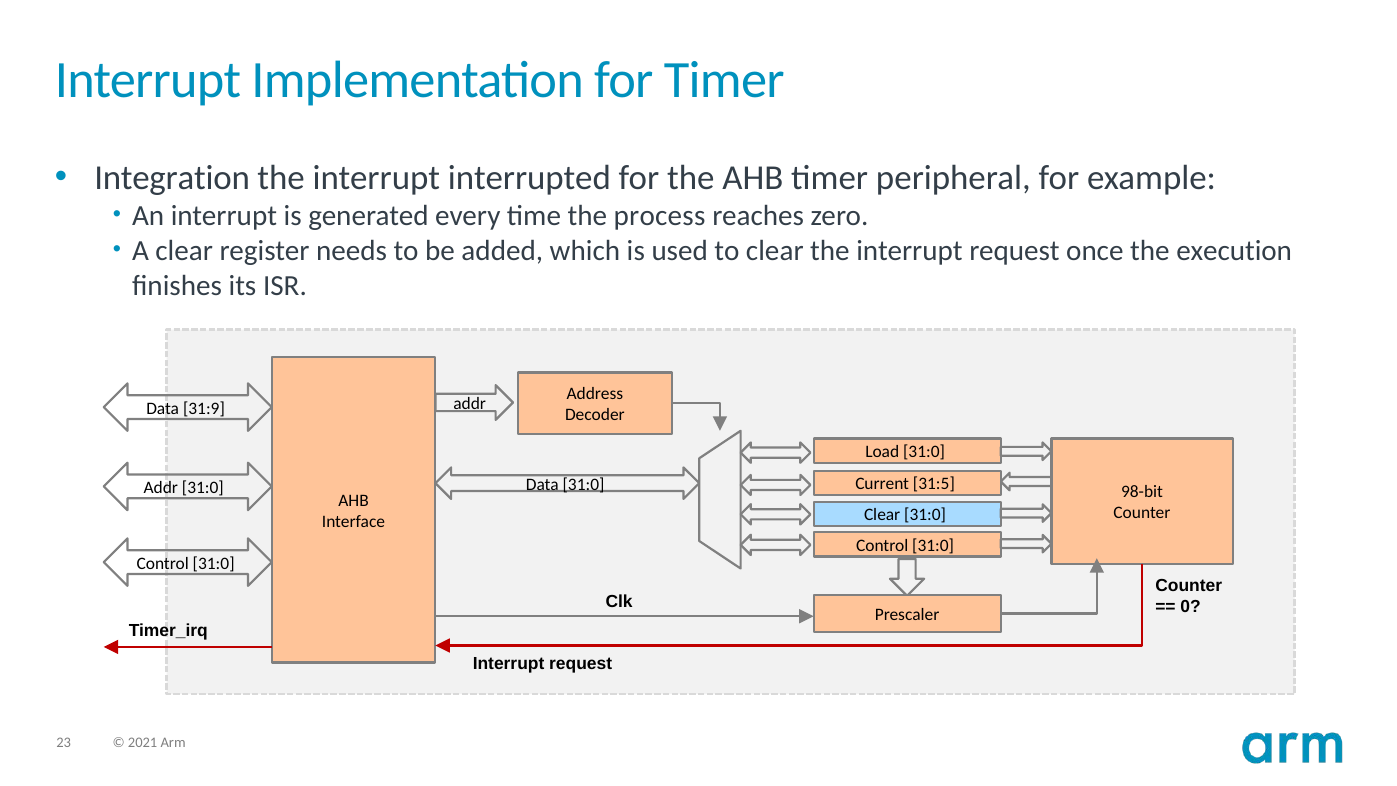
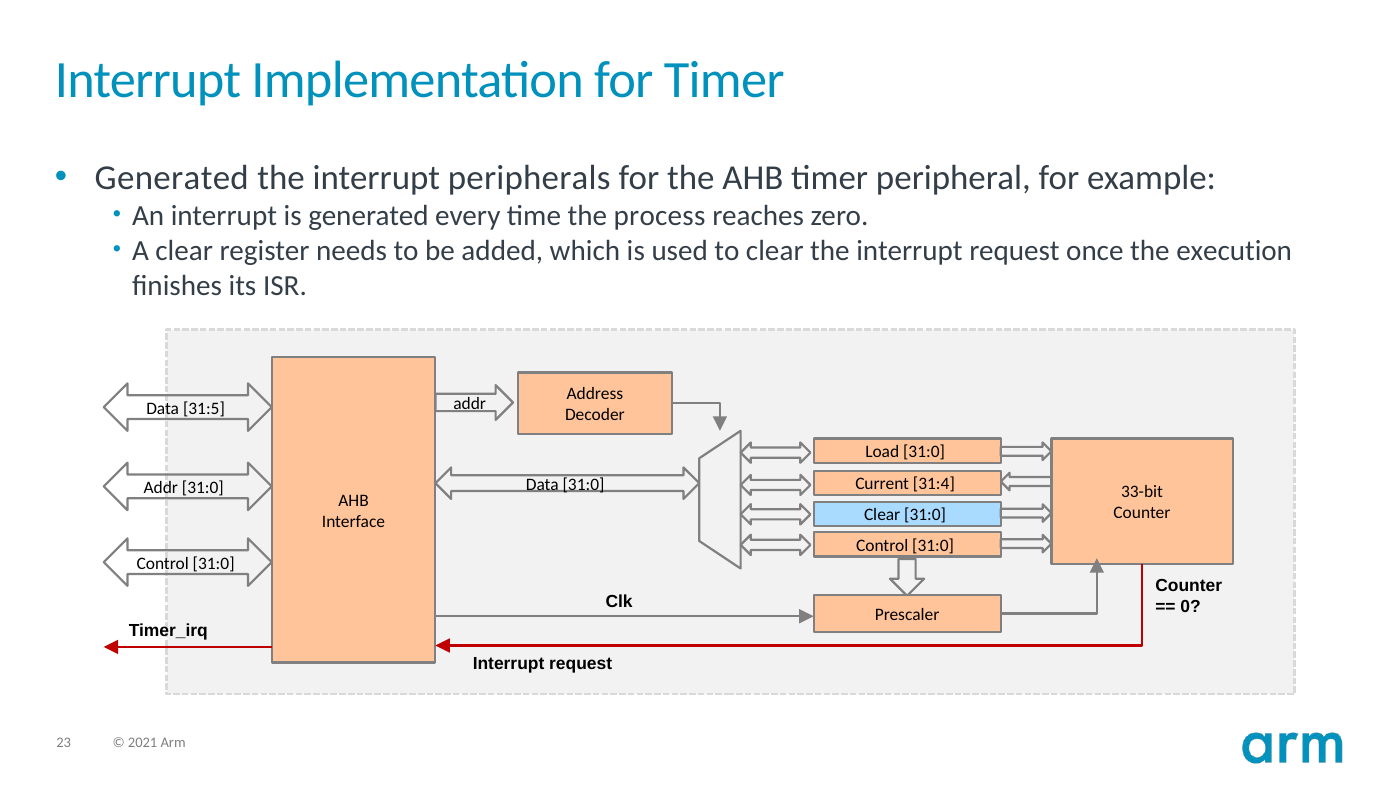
Integration at (172, 178): Integration -> Generated
interrupted: interrupted -> peripherals
31:9: 31:9 -> 31:5
31:5: 31:5 -> 31:4
98-bit: 98-bit -> 33-bit
